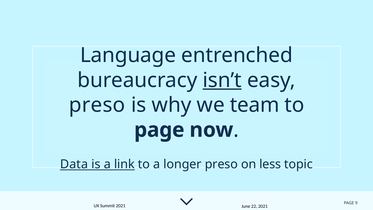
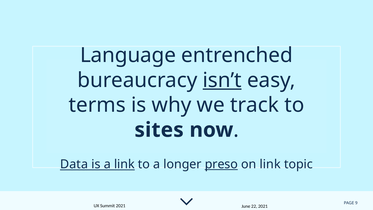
preso at (97, 105): preso -> terms
team: team -> track
page at (159, 130): page -> sites
preso at (221, 164) underline: none -> present
on less: less -> link
